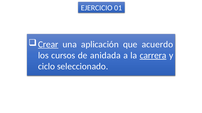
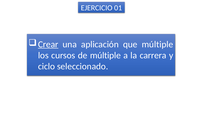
que acuerdo: acuerdo -> múltiple
de anidada: anidada -> múltiple
carrera underline: present -> none
